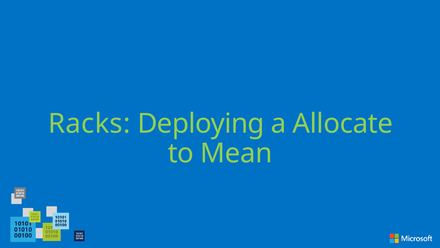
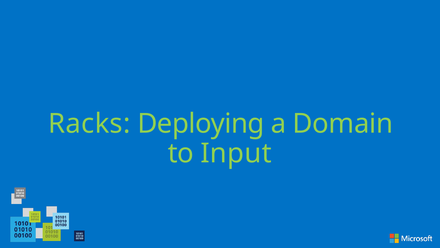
Allocate: Allocate -> Domain
Mean: Mean -> Input
